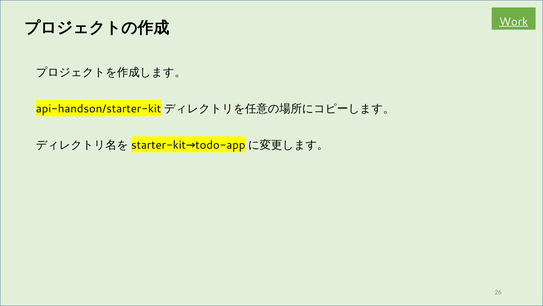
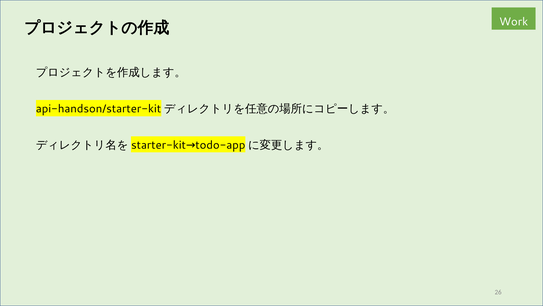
Work underline: present -> none
